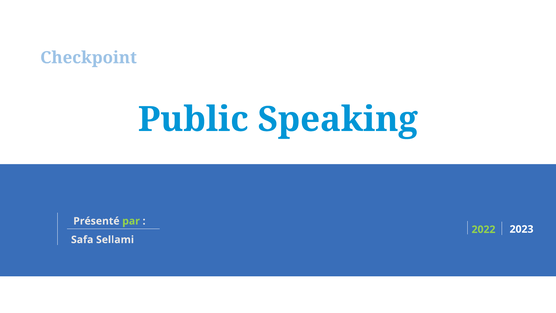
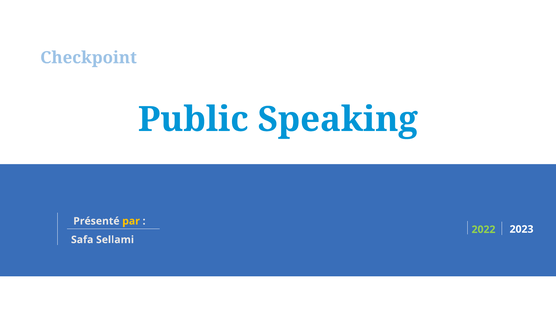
par colour: light green -> yellow
